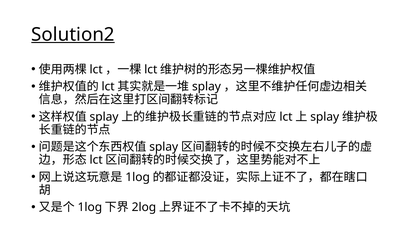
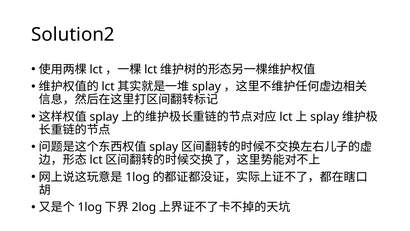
Solution2 underline: present -> none
